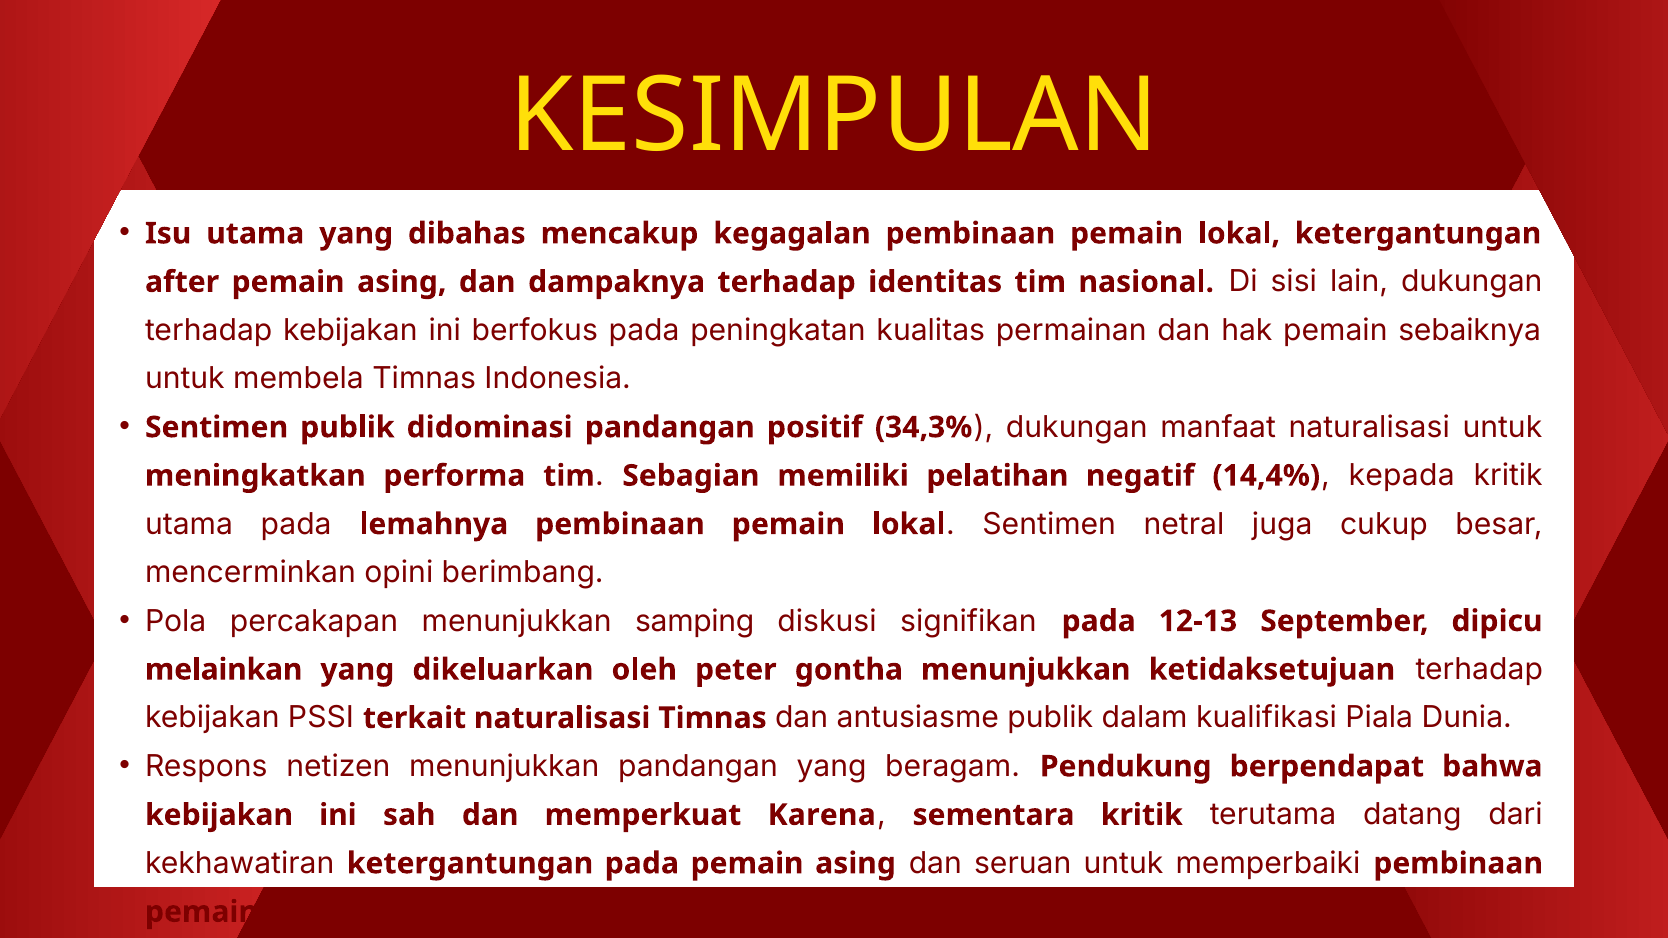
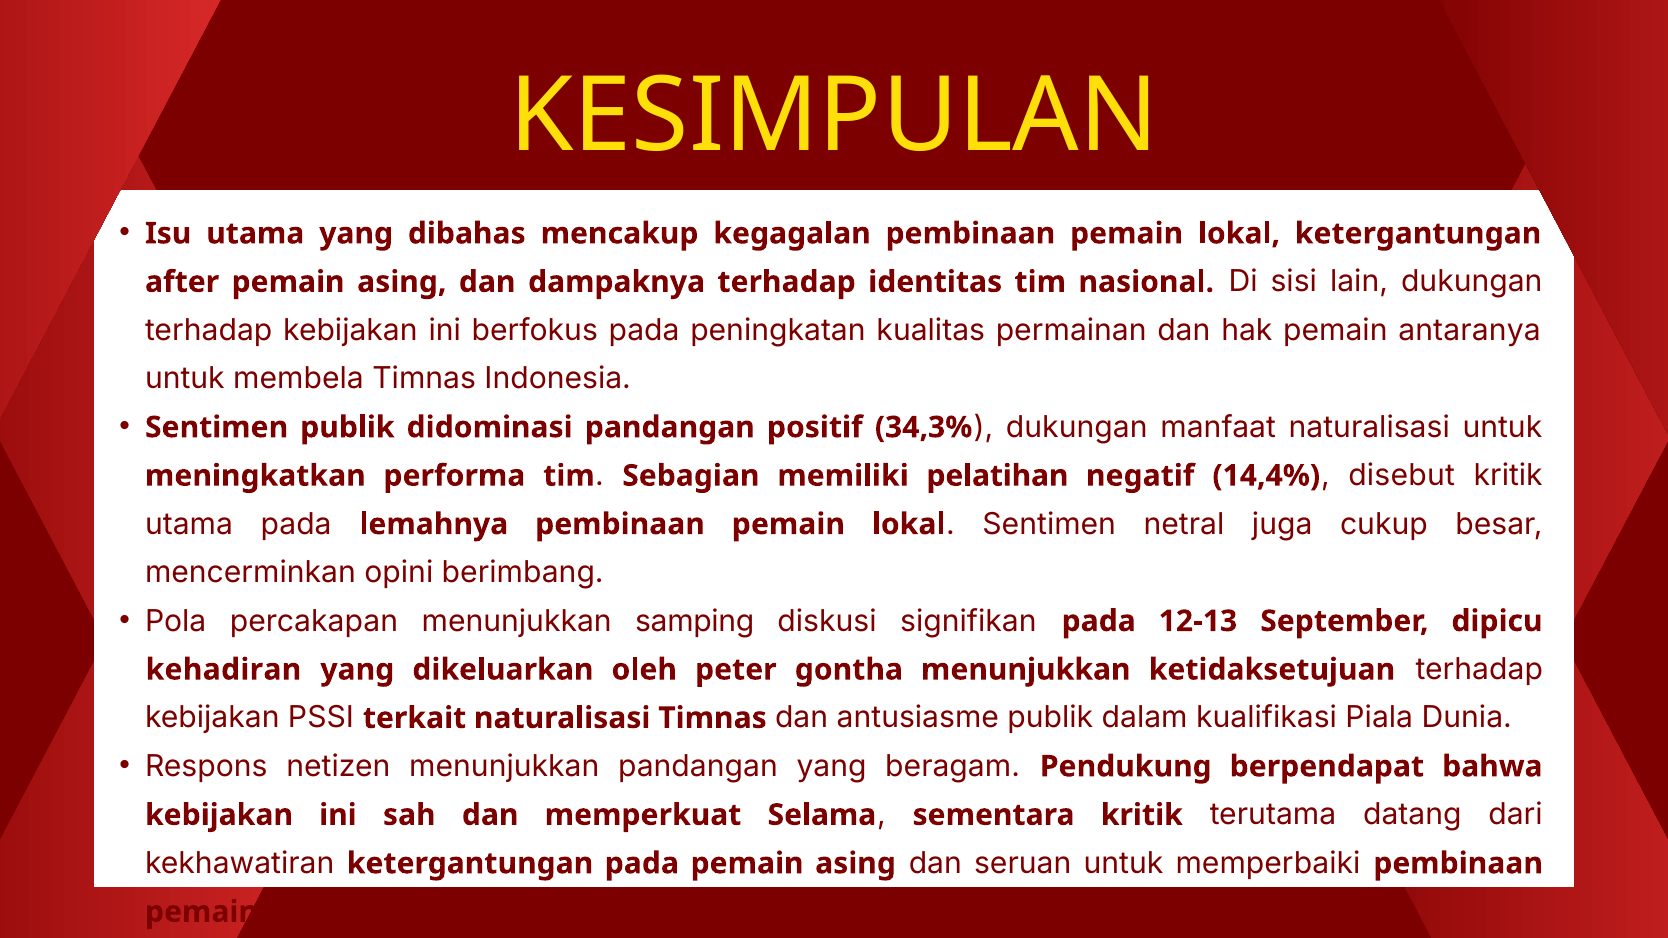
sebaiknya: sebaiknya -> antaranya
kepada: kepada -> disebut
melainkan: melainkan -> kehadiran
Karena: Karena -> Selama
